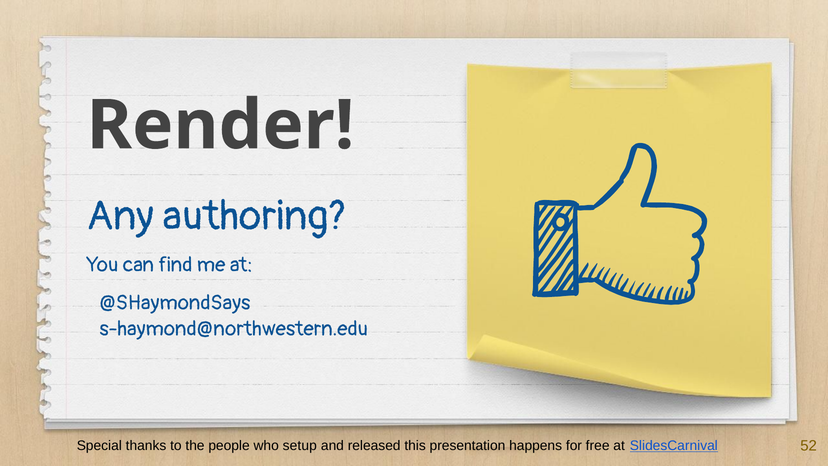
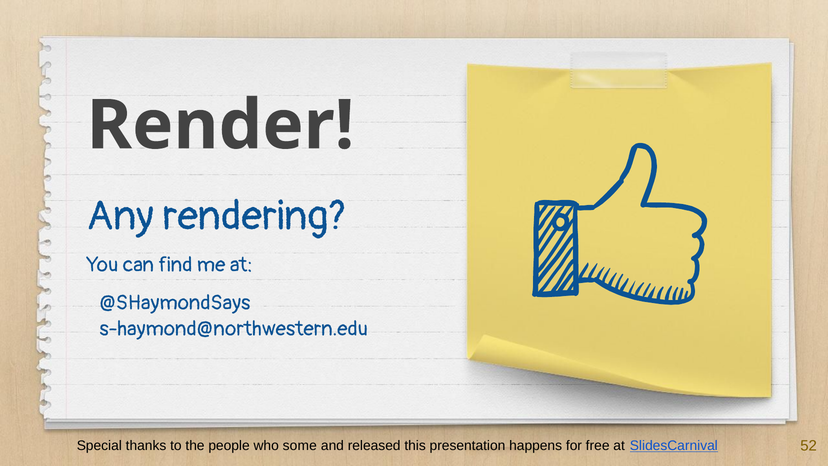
authoring: authoring -> rendering
setup: setup -> some
